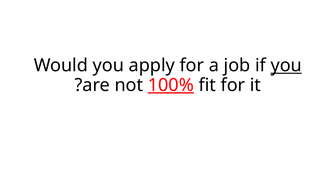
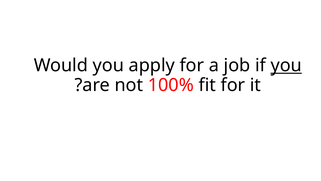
100% underline: present -> none
